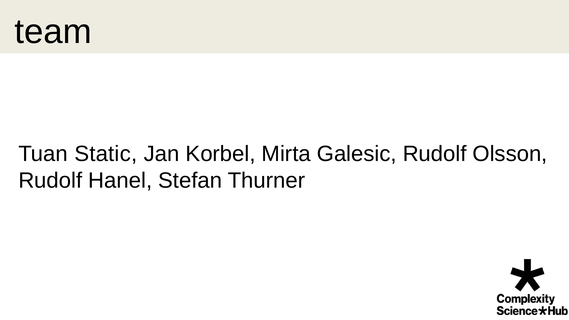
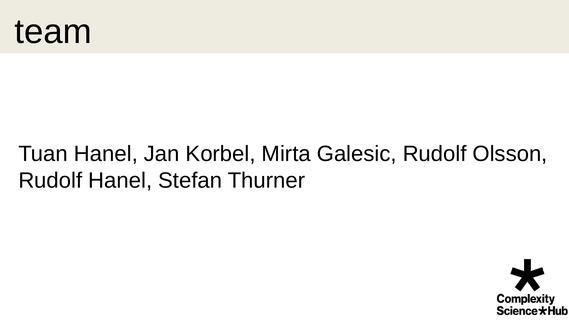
Tuan Static: Static -> Hanel
